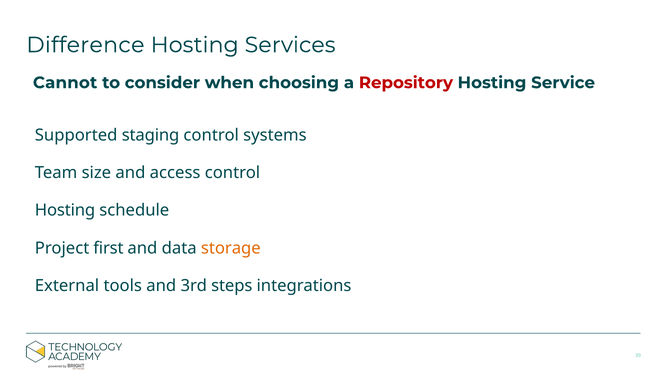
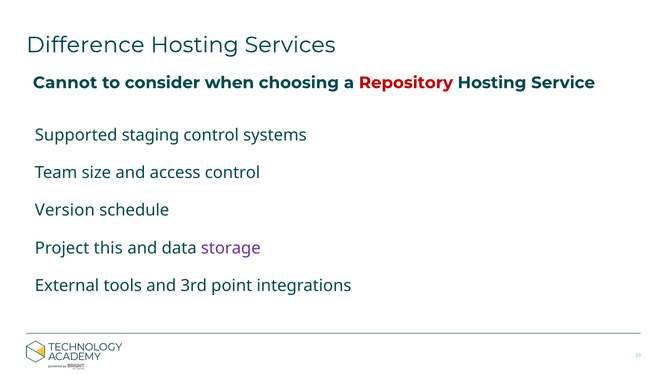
Hosting at (65, 211): Hosting -> Version
first: first -> this
storage colour: orange -> purple
steps: steps -> point
